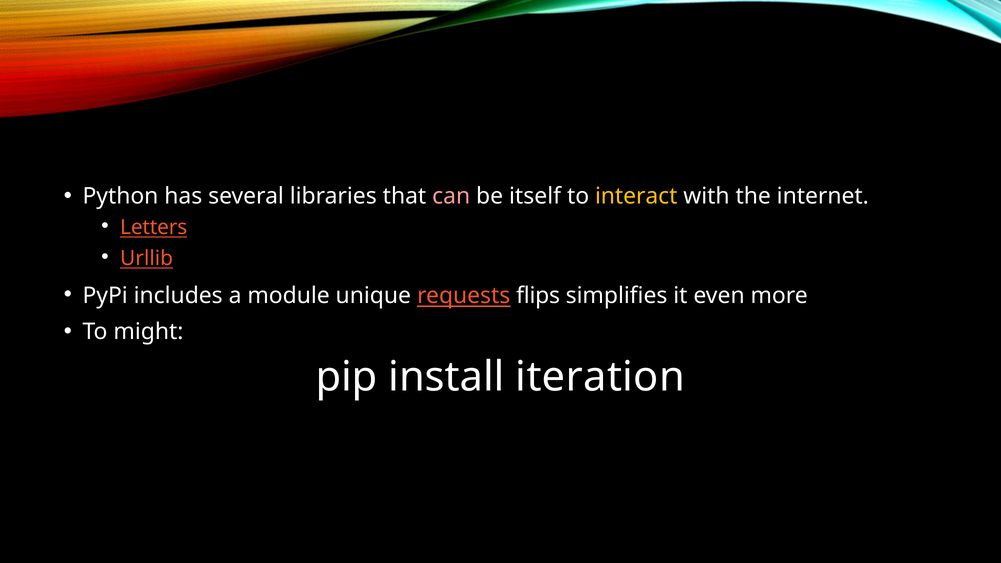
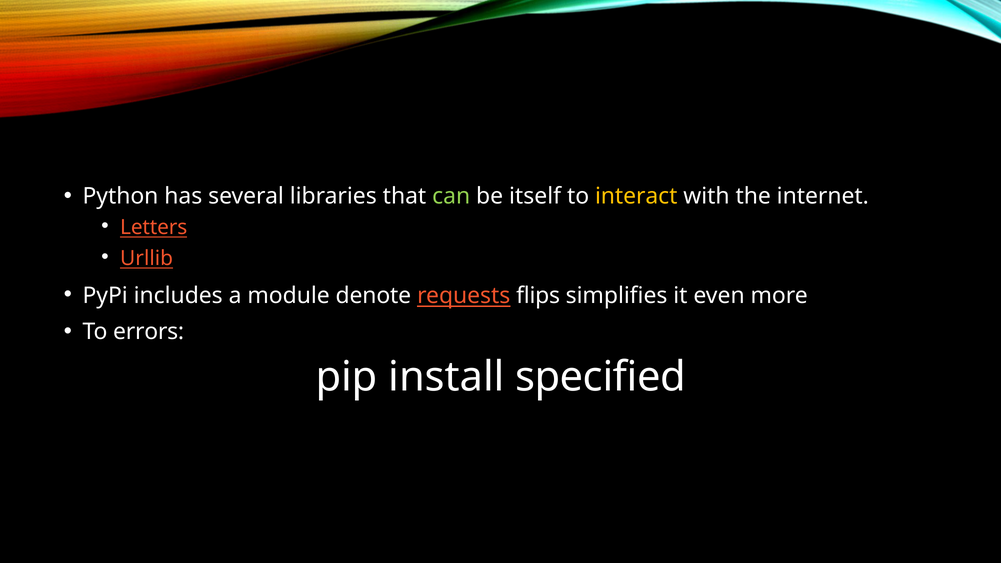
can colour: pink -> light green
unique: unique -> denote
might: might -> errors
iteration: iteration -> specified
